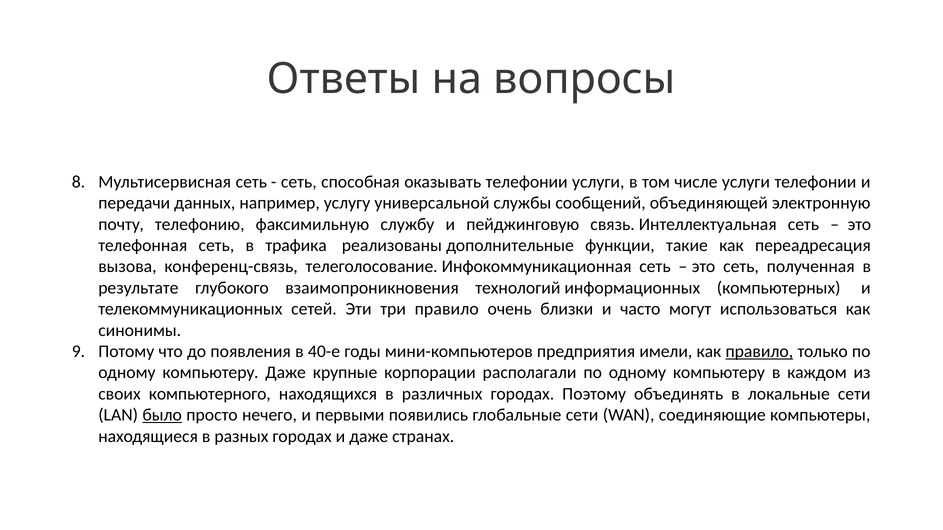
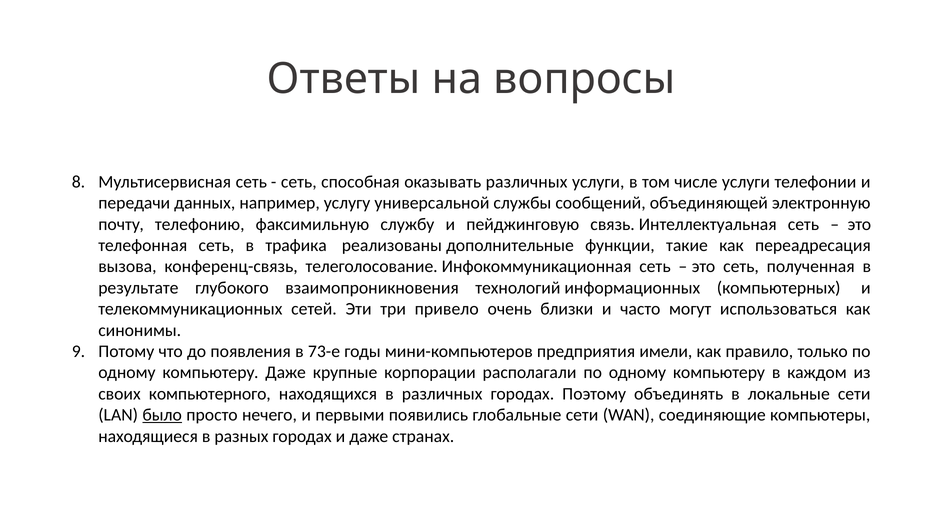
оказывать телефонии: телефонии -> различных
три правило: правило -> привело
40-е: 40-е -> 73-е
правило at (759, 352) underline: present -> none
